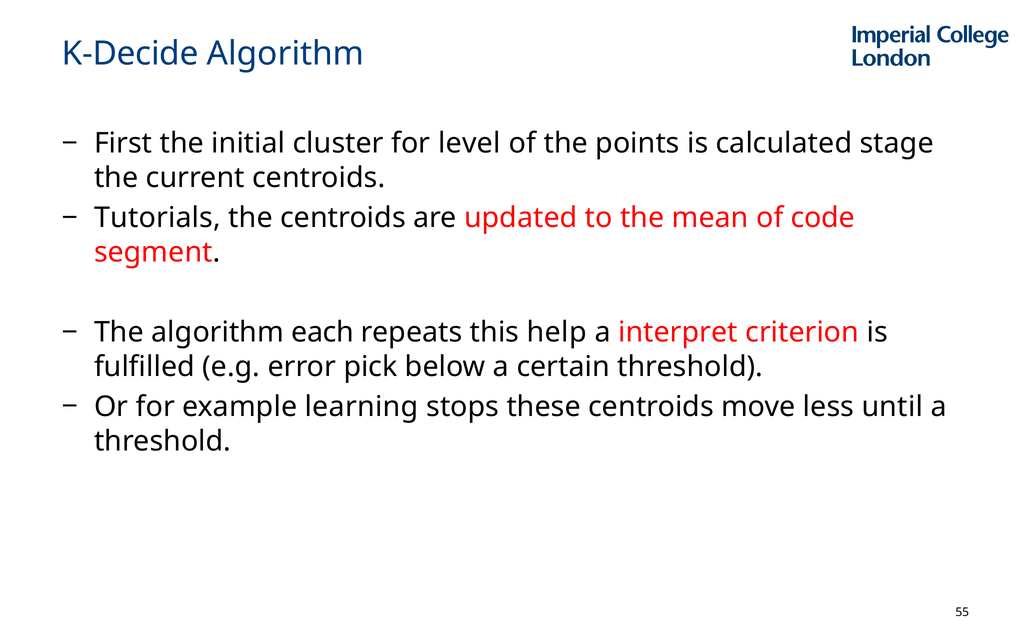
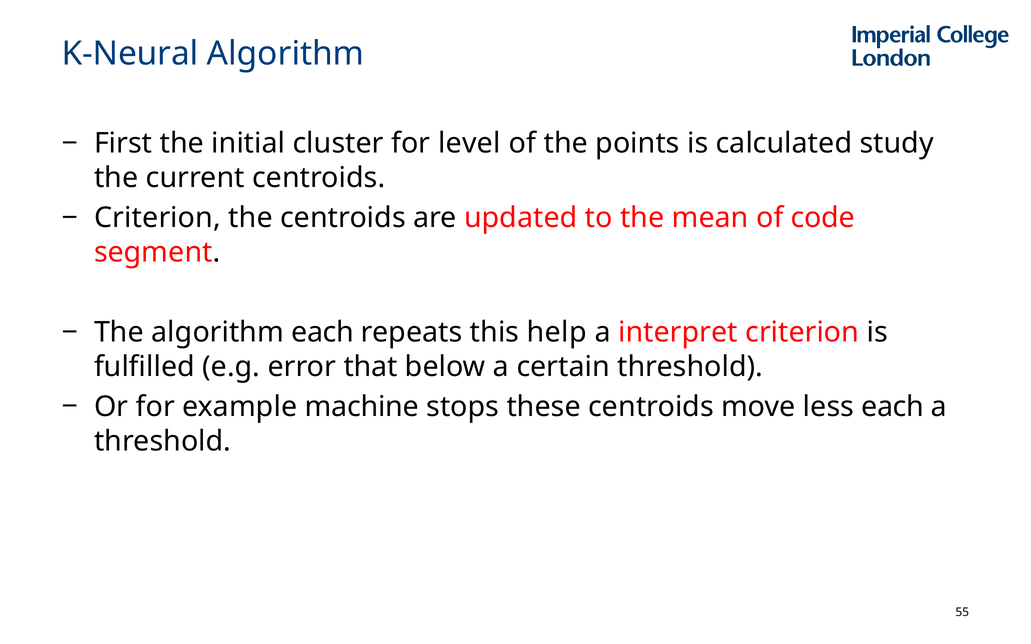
K-Decide: K-Decide -> K-Neural
stage: stage -> study
Tutorials at (157, 218): Tutorials -> Criterion
pick: pick -> that
learning: learning -> machine
less until: until -> each
